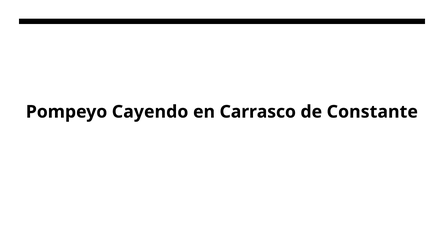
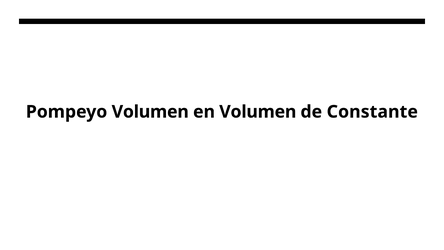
Pompeyo Cayendo: Cayendo -> Volumen
en Carrasco: Carrasco -> Volumen
